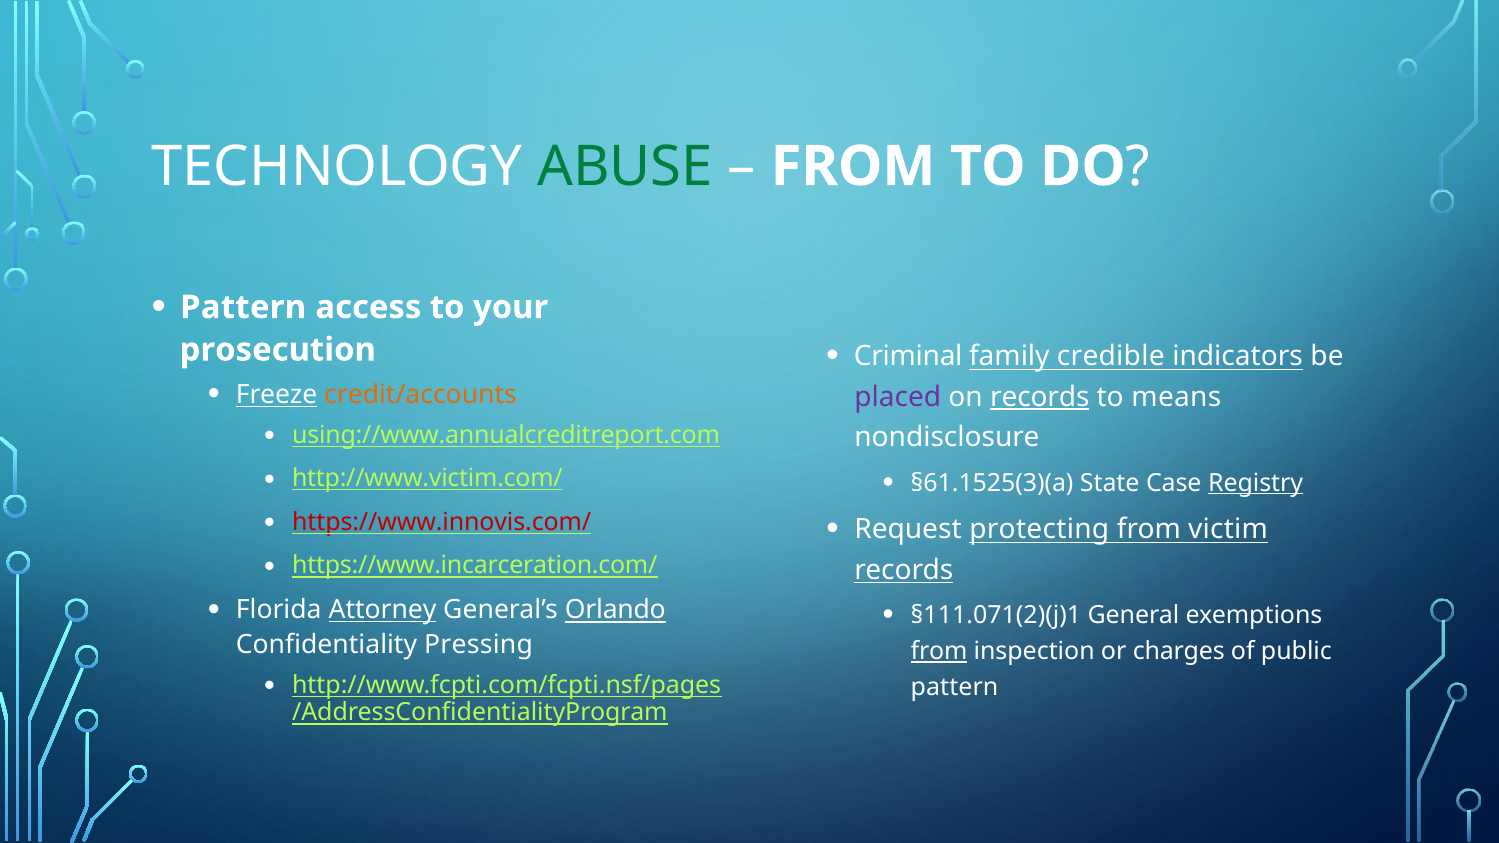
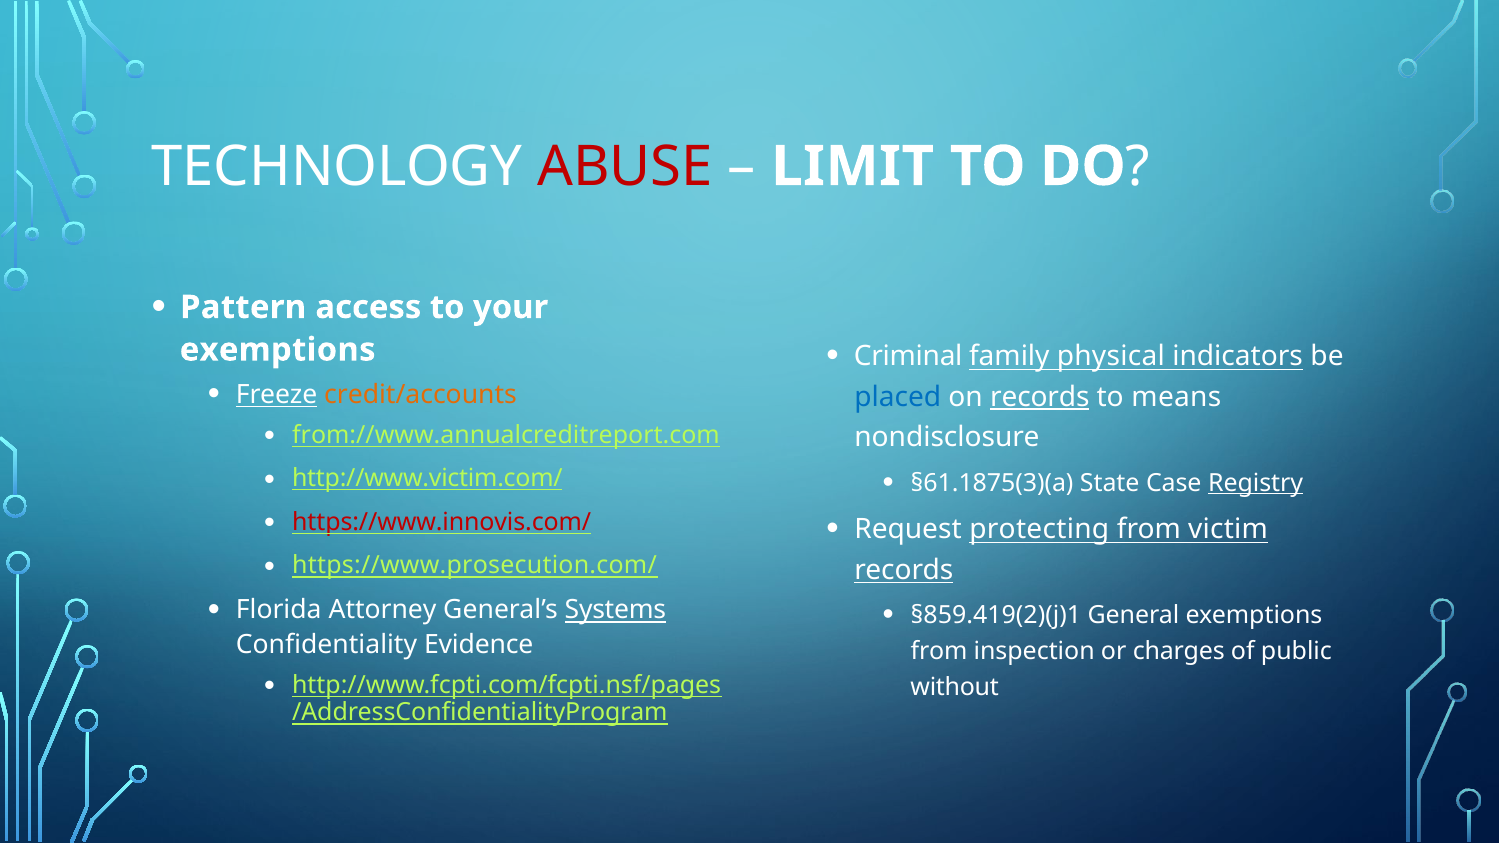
ABUSE colour: green -> red
FROM at (853, 167): FROM -> LIMIT
credible: credible -> physical
prosecution at (278, 350): prosecution -> exemptions
placed colour: purple -> blue
using://www.annualcreditreport.com: using://www.annualcreditreport.com -> from://www.annualcreditreport.com
§61.1525(3)(a: §61.1525(3)(a -> §61.1875(3)(a
https://www.incarceration.com/: https://www.incarceration.com/ -> https://www.prosecution.com/
Attorney underline: present -> none
Orlando: Orlando -> Systems
§111.071(2)(j)1: §111.071(2)(j)1 -> §859.419(2)(j)1
Pressing: Pressing -> Evidence
from at (939, 651) underline: present -> none
pattern at (954, 687): pattern -> without
